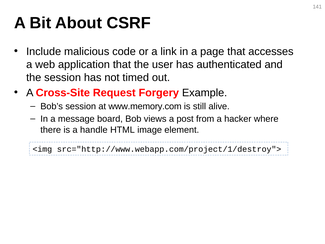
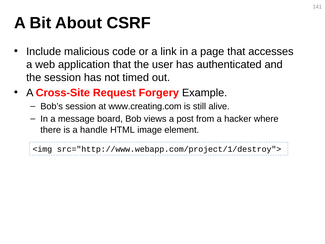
www.memory.com: www.memory.com -> www.creating.com
